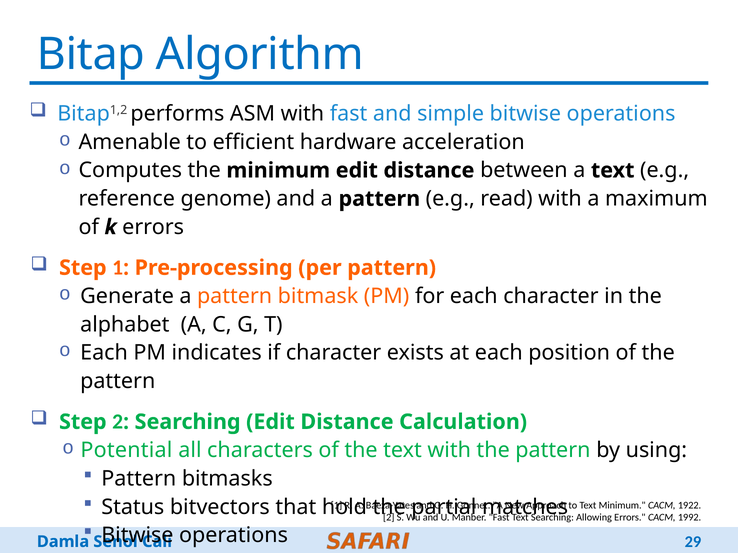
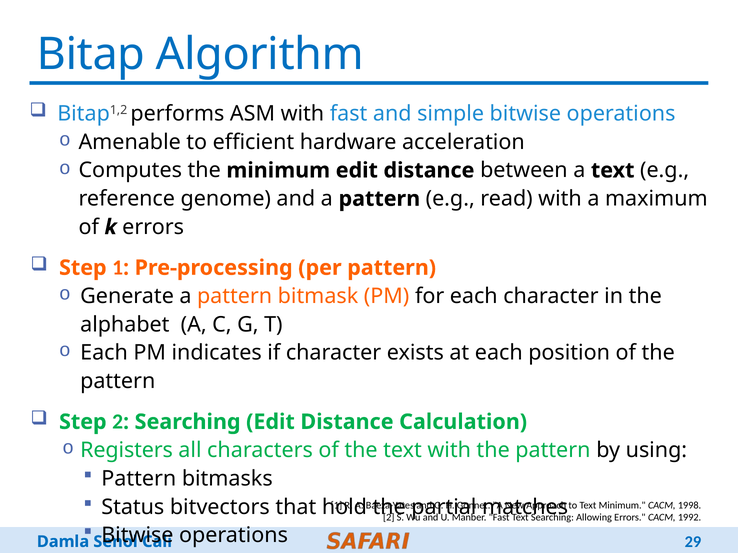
Potential: Potential -> Registers
1922: 1922 -> 1998
